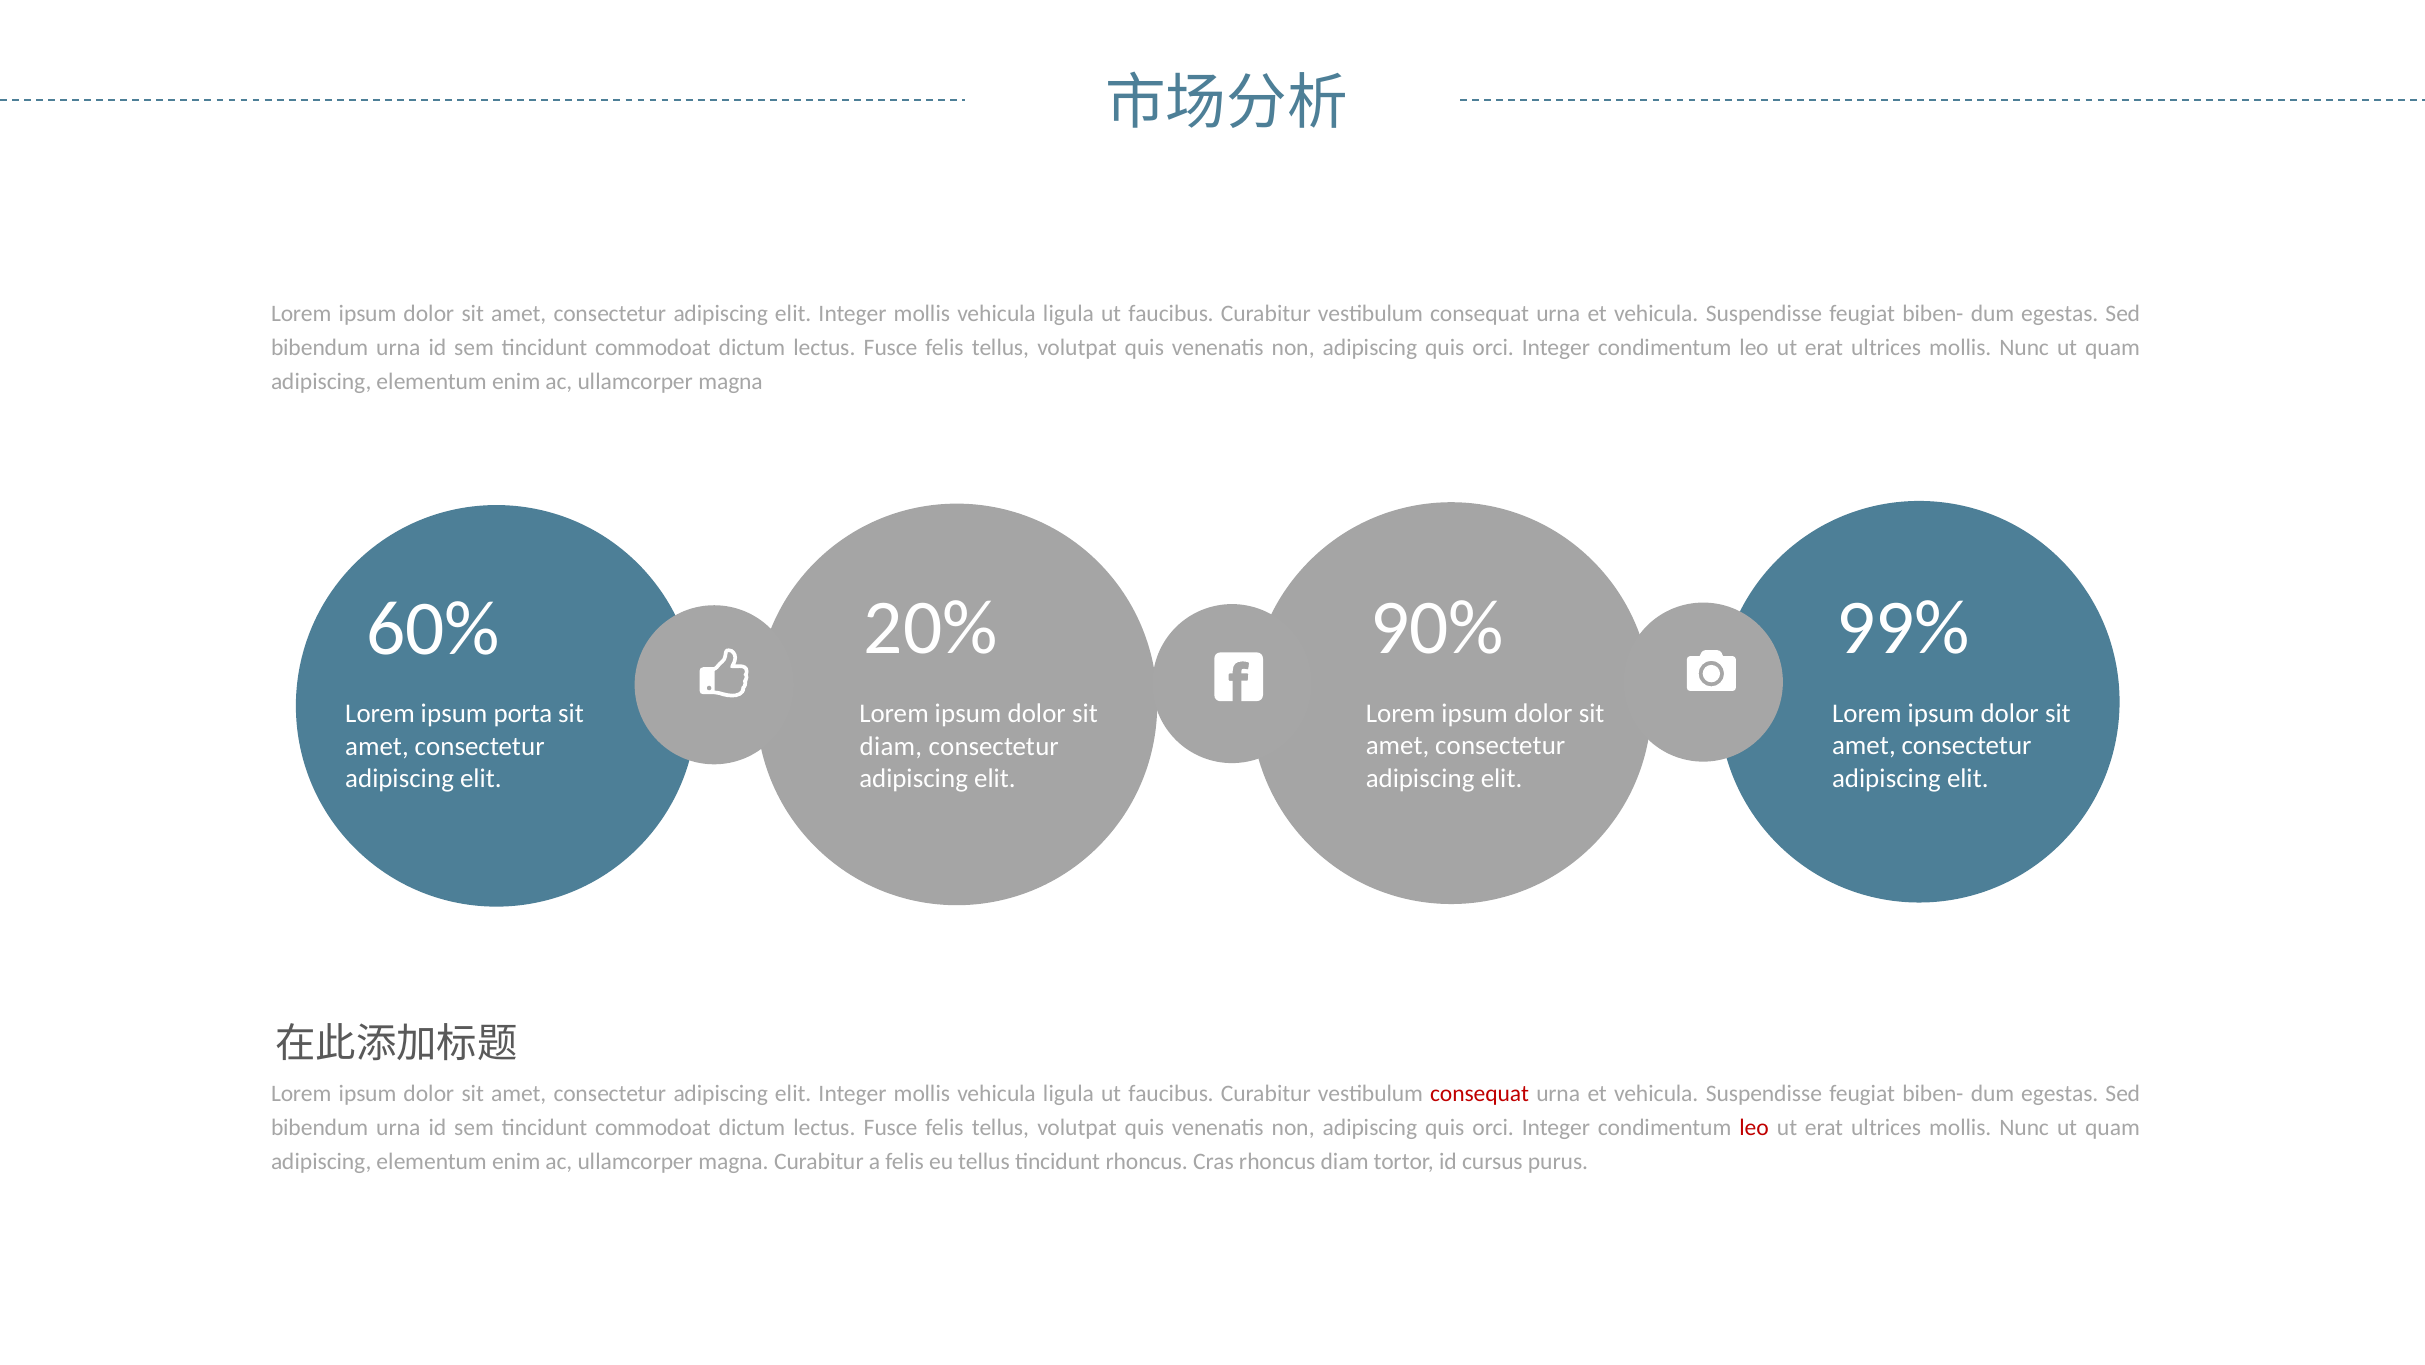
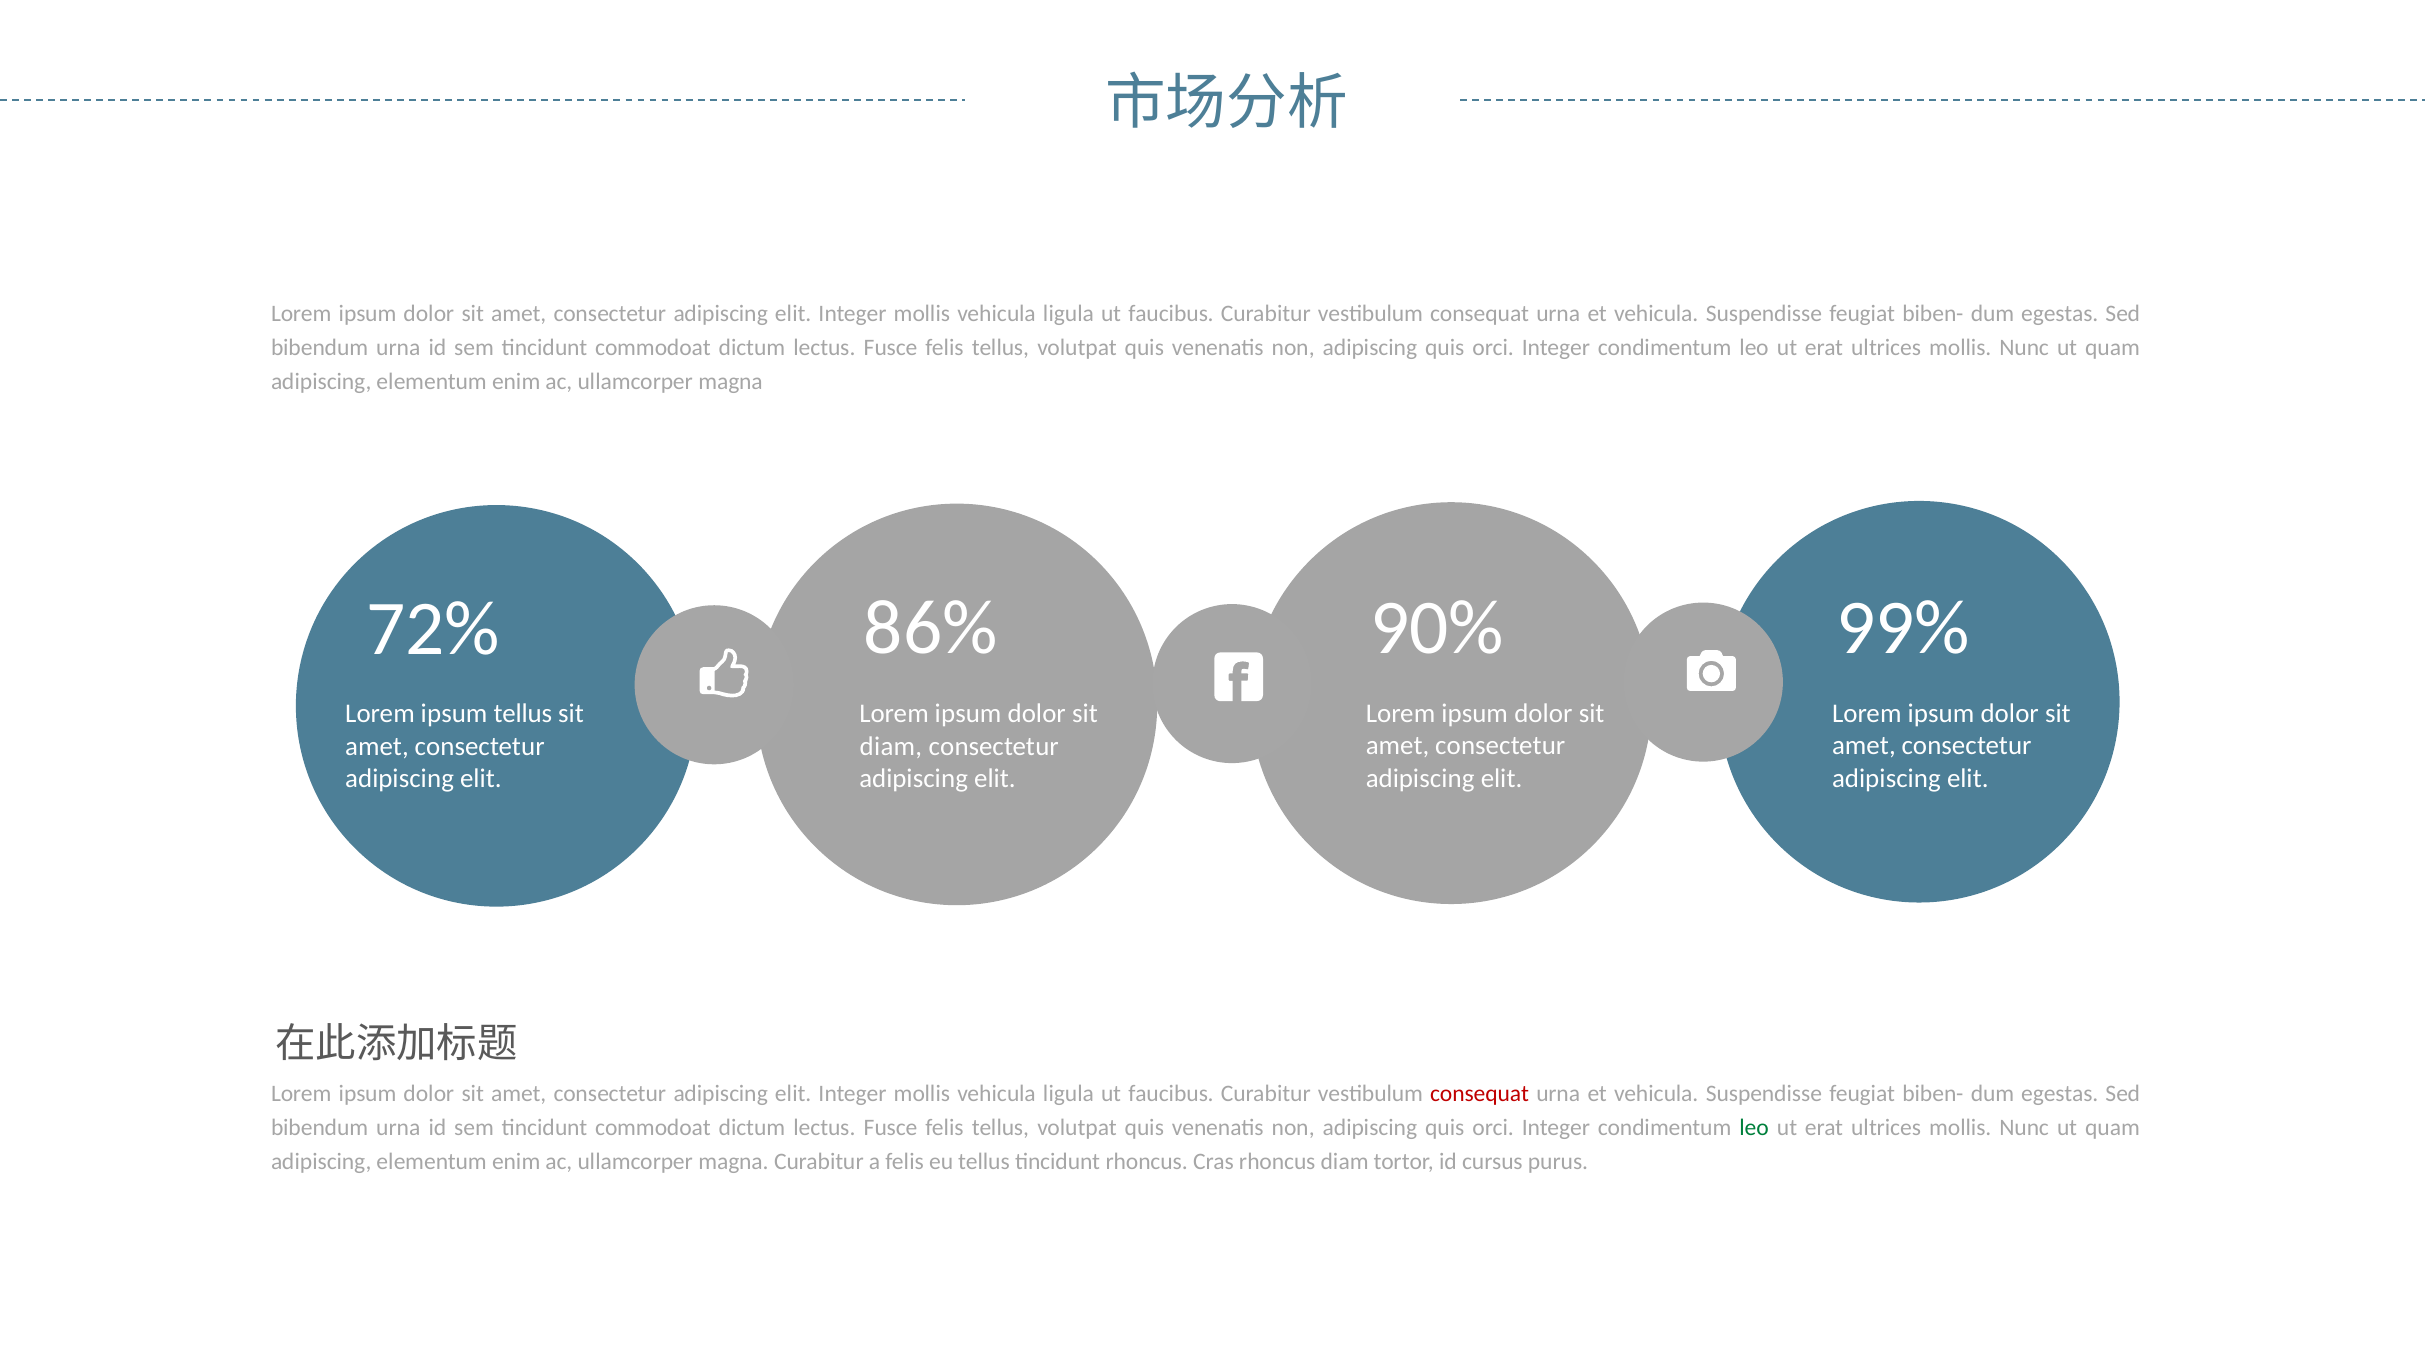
20%: 20% -> 86%
60%: 60% -> 72%
ipsum porta: porta -> tellus
leo at (1754, 1127) colour: red -> green
